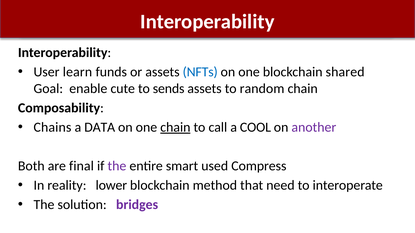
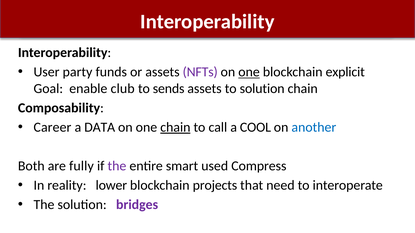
learn: learn -> party
NFTs colour: blue -> purple
one at (249, 72) underline: none -> present
shared: shared -> explicit
cute: cute -> club
to random: random -> solution
Chains: Chains -> Career
another colour: purple -> blue
final: final -> fully
method: method -> projects
